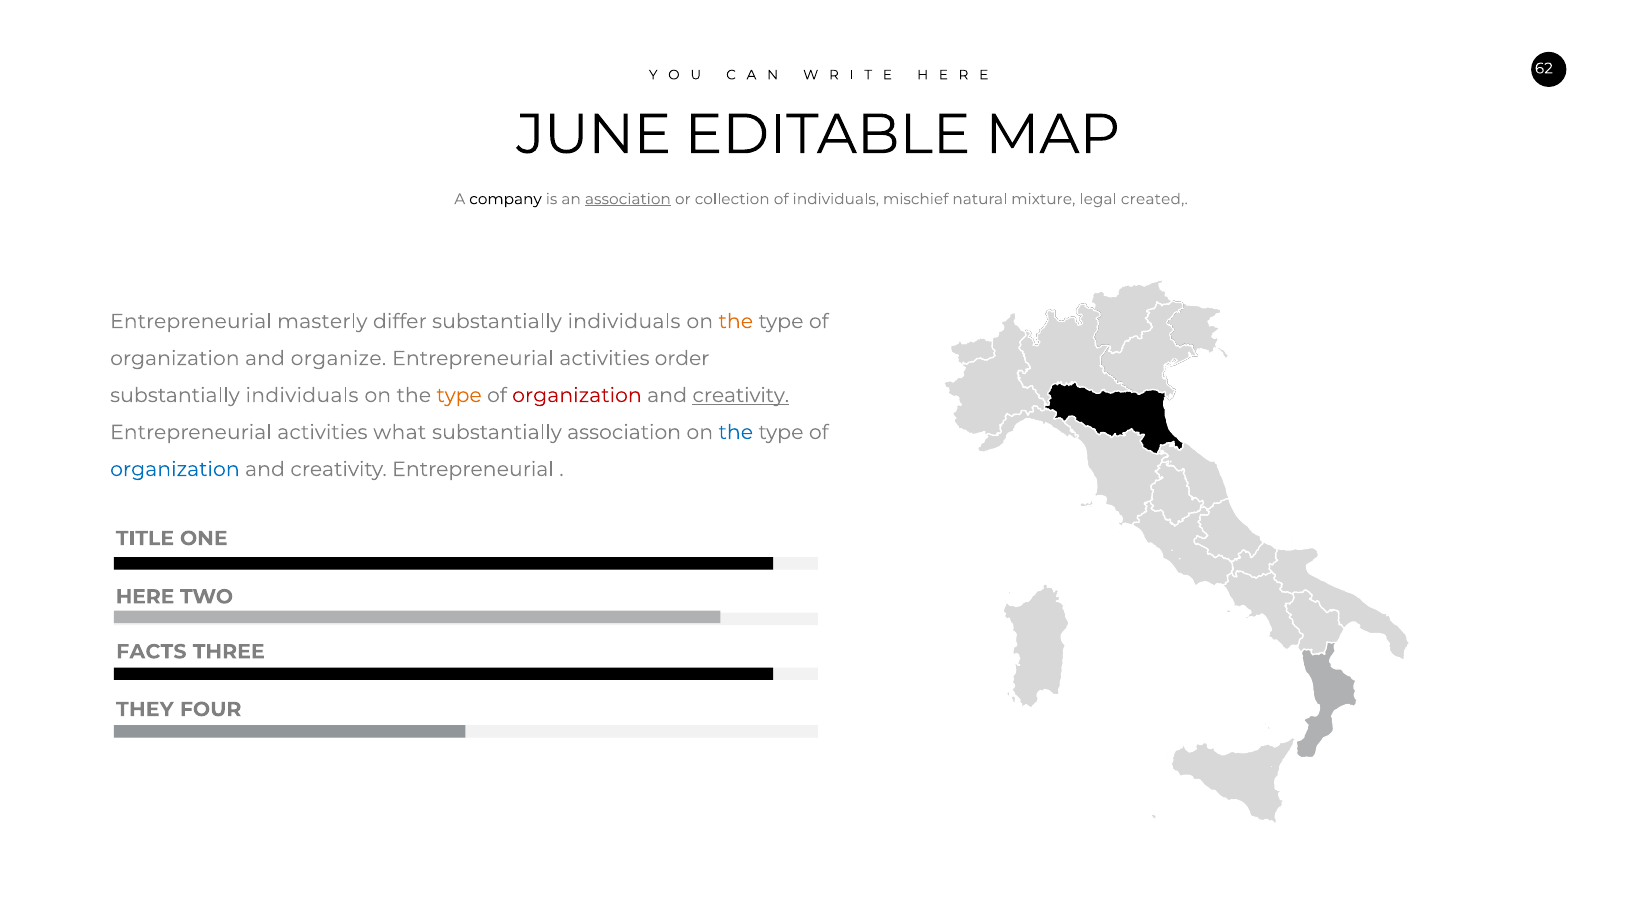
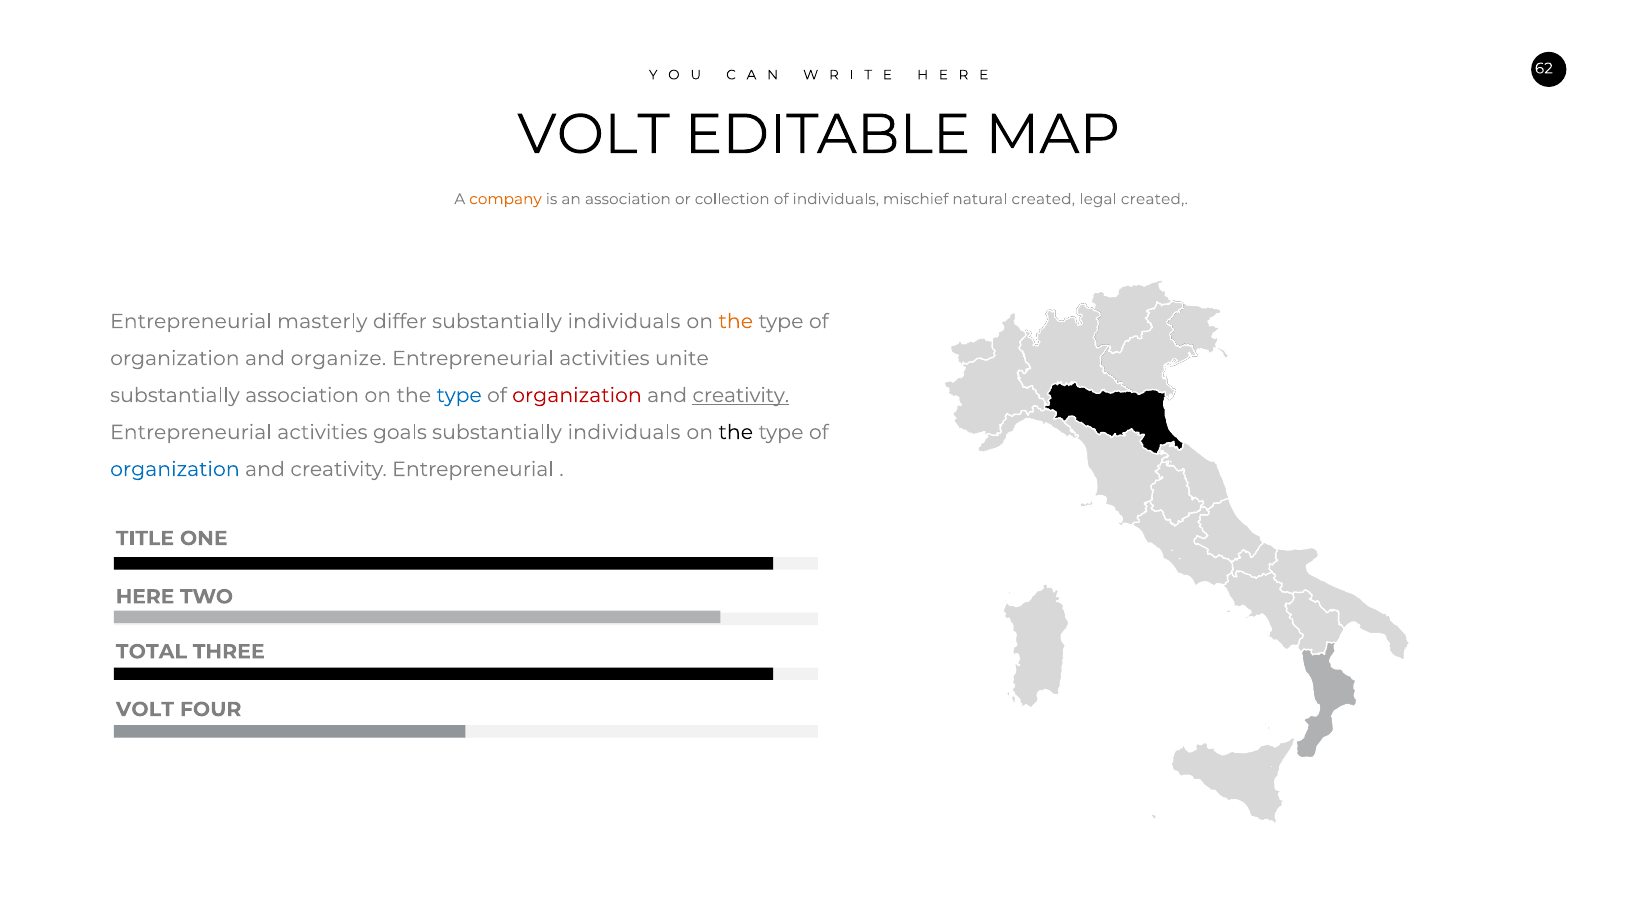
JUNE at (594, 134): JUNE -> VOLT
company colour: black -> orange
association at (628, 199) underline: present -> none
natural mixture: mixture -> created
order: order -> unite
individuals at (302, 395): individuals -> association
type at (459, 395) colour: orange -> blue
what: what -> goals
association at (624, 432): association -> individuals
the at (736, 432) colour: blue -> black
FACTS: FACTS -> TOTAL
THEY at (145, 709): THEY -> VOLT
